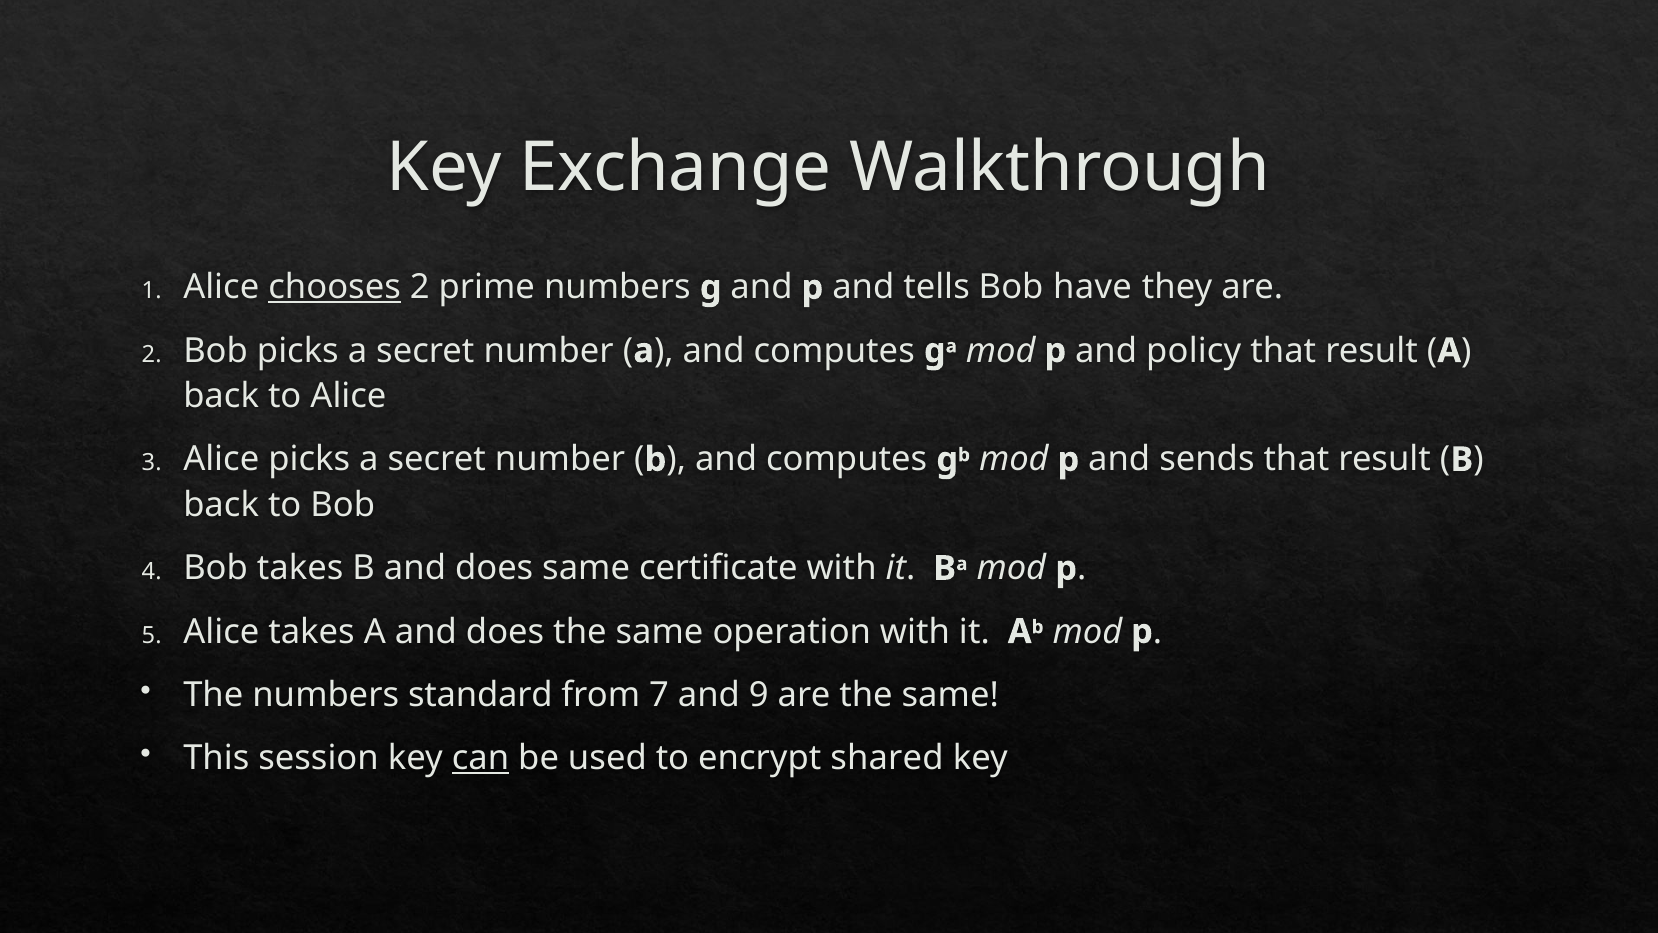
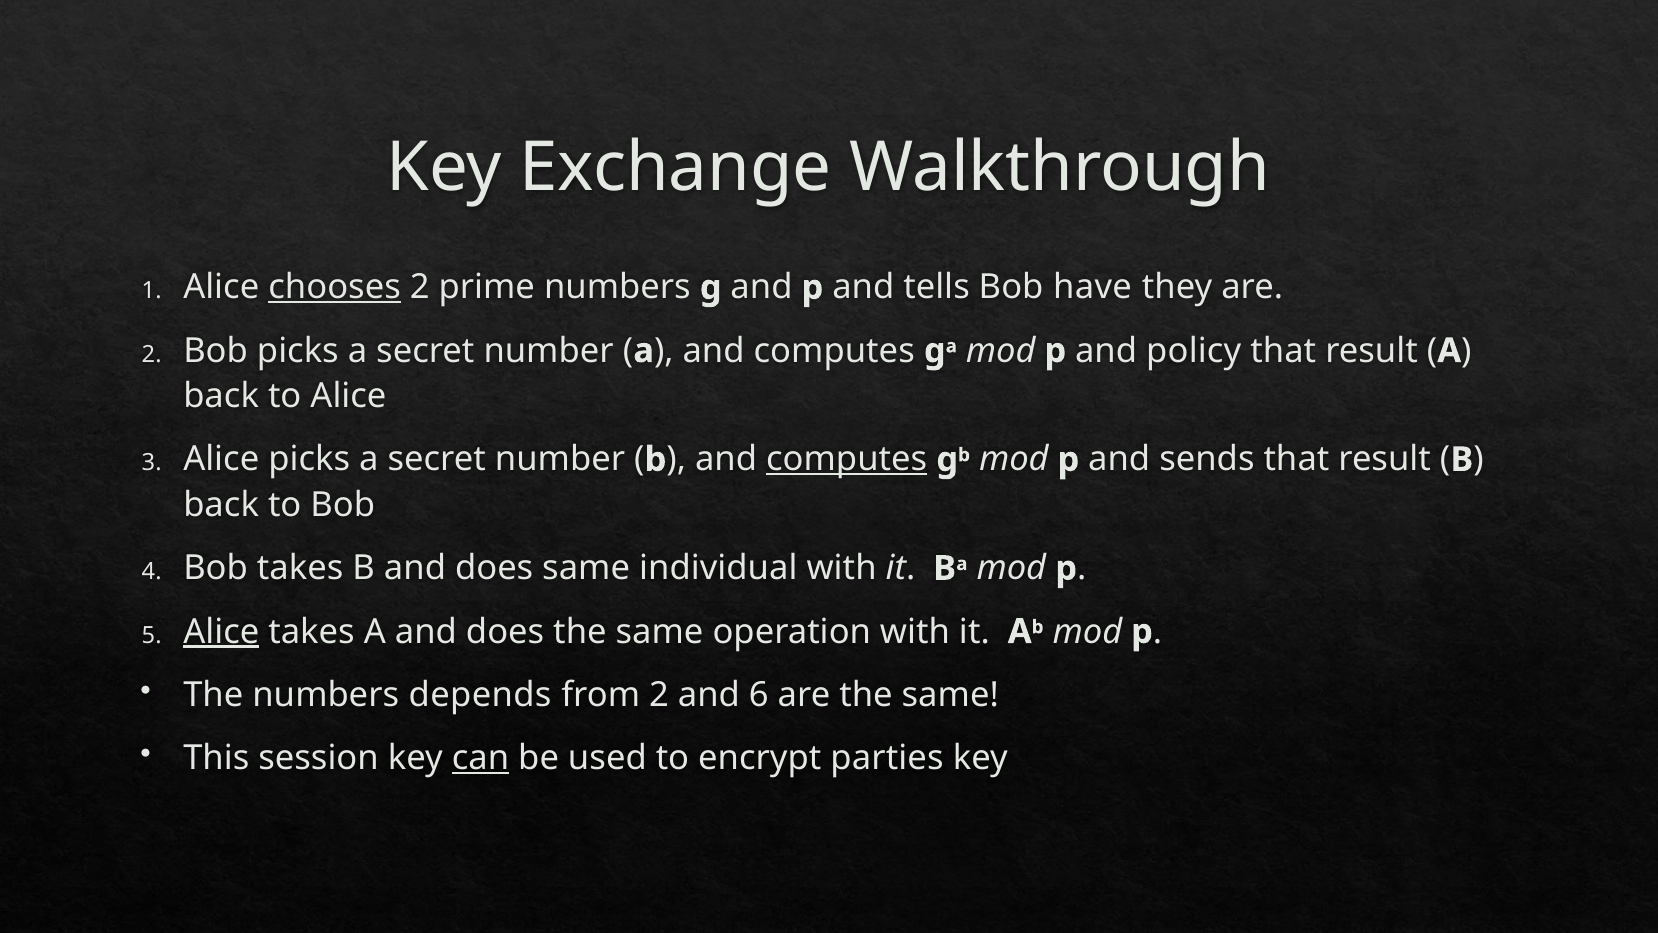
computes at (847, 459) underline: none -> present
certificate: certificate -> individual
Alice at (221, 631) underline: none -> present
standard: standard -> depends
from 7: 7 -> 2
9: 9 -> 6
shared: shared -> parties
